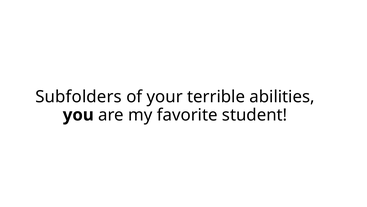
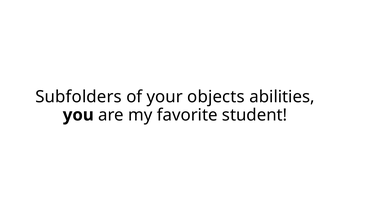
terrible: terrible -> objects
